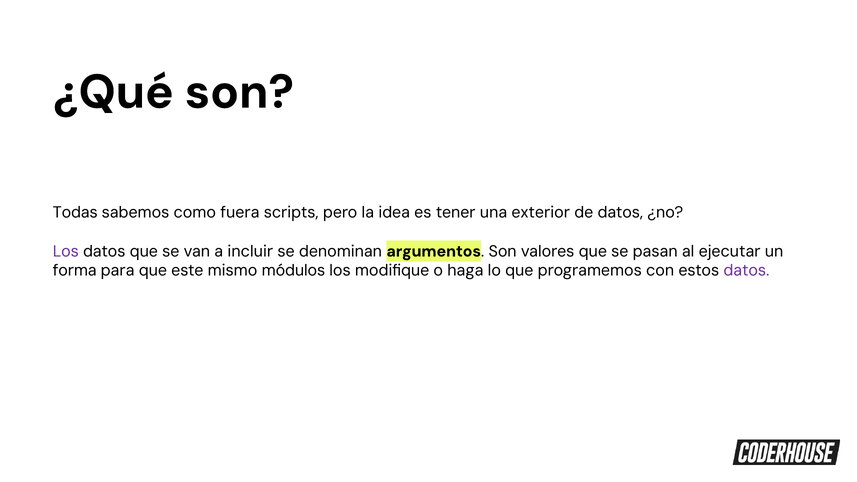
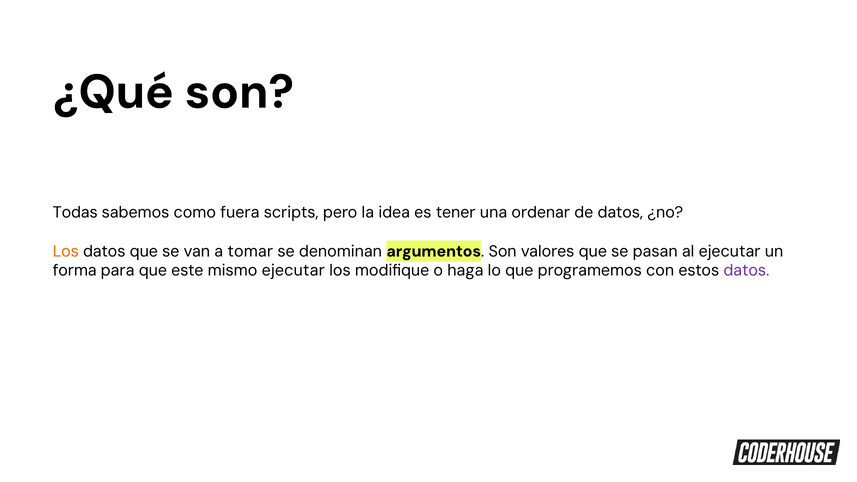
exterior: exterior -> ordenar
Los at (66, 251) colour: purple -> orange
incluir: incluir -> tomar
mismo módulos: módulos -> ejecutar
